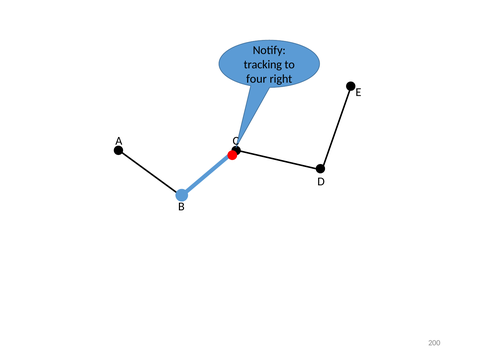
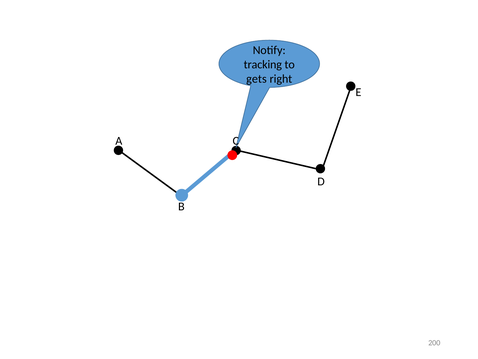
four: four -> gets
